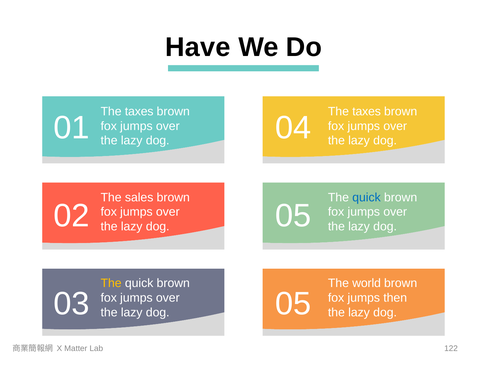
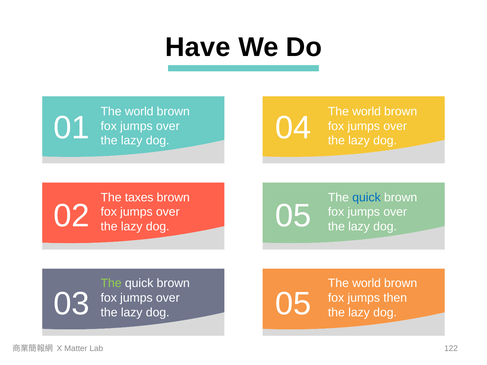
taxes at (139, 112): taxes -> world
taxes at (367, 112): taxes -> world
sales: sales -> taxes
The at (111, 283) colour: yellow -> light green
